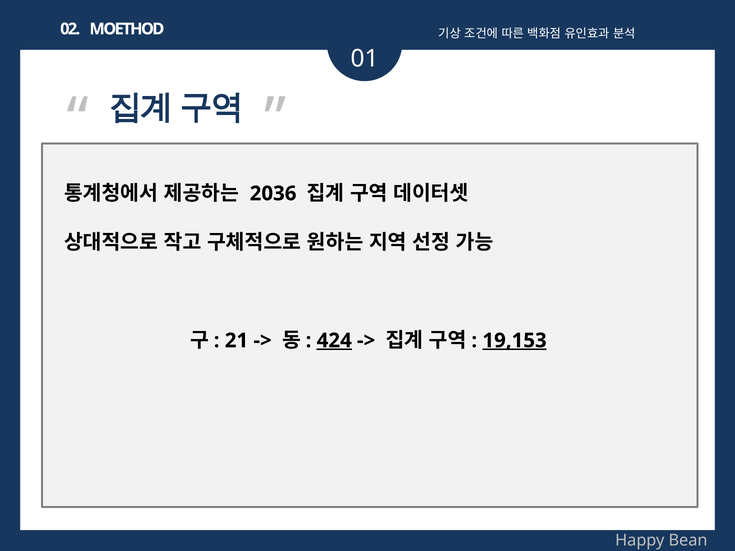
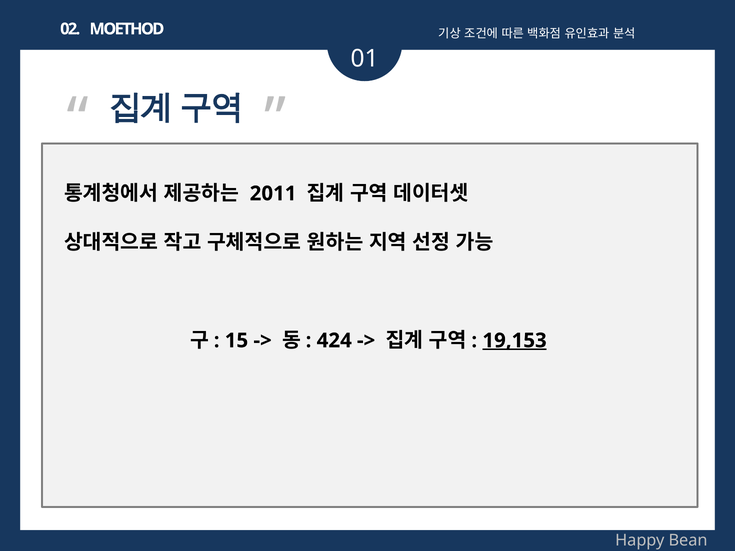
2036: 2036 -> 2011
21: 21 -> 15
424 underline: present -> none
